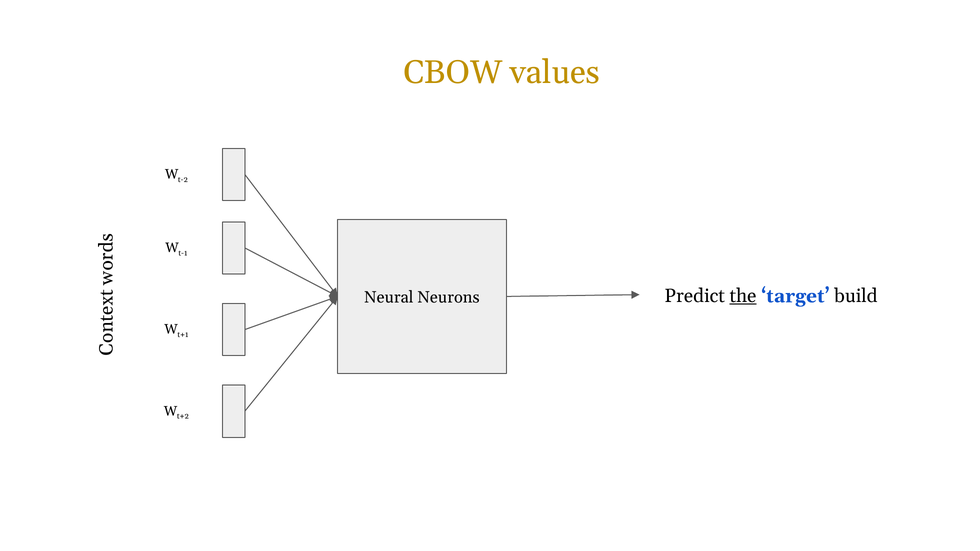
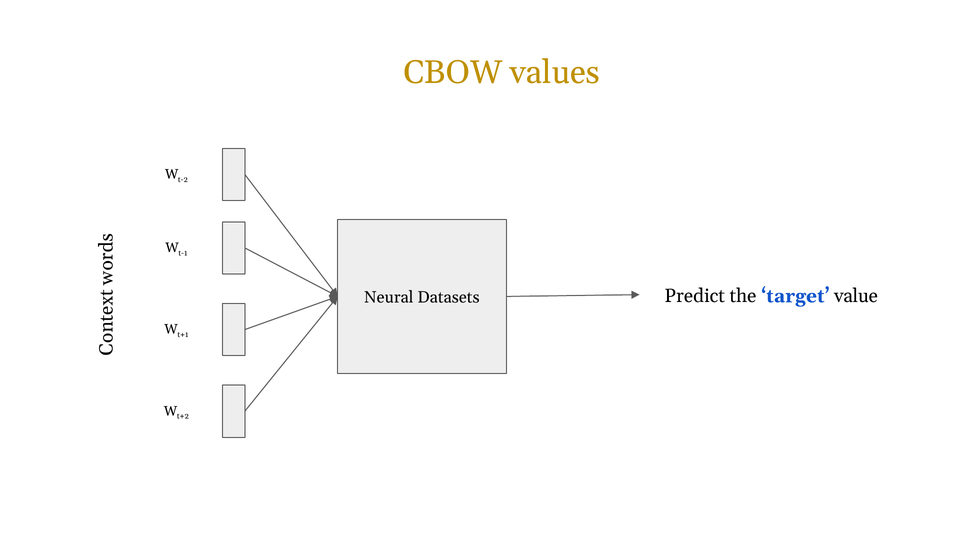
the underline: present -> none
build: build -> value
Neurons: Neurons -> Datasets
